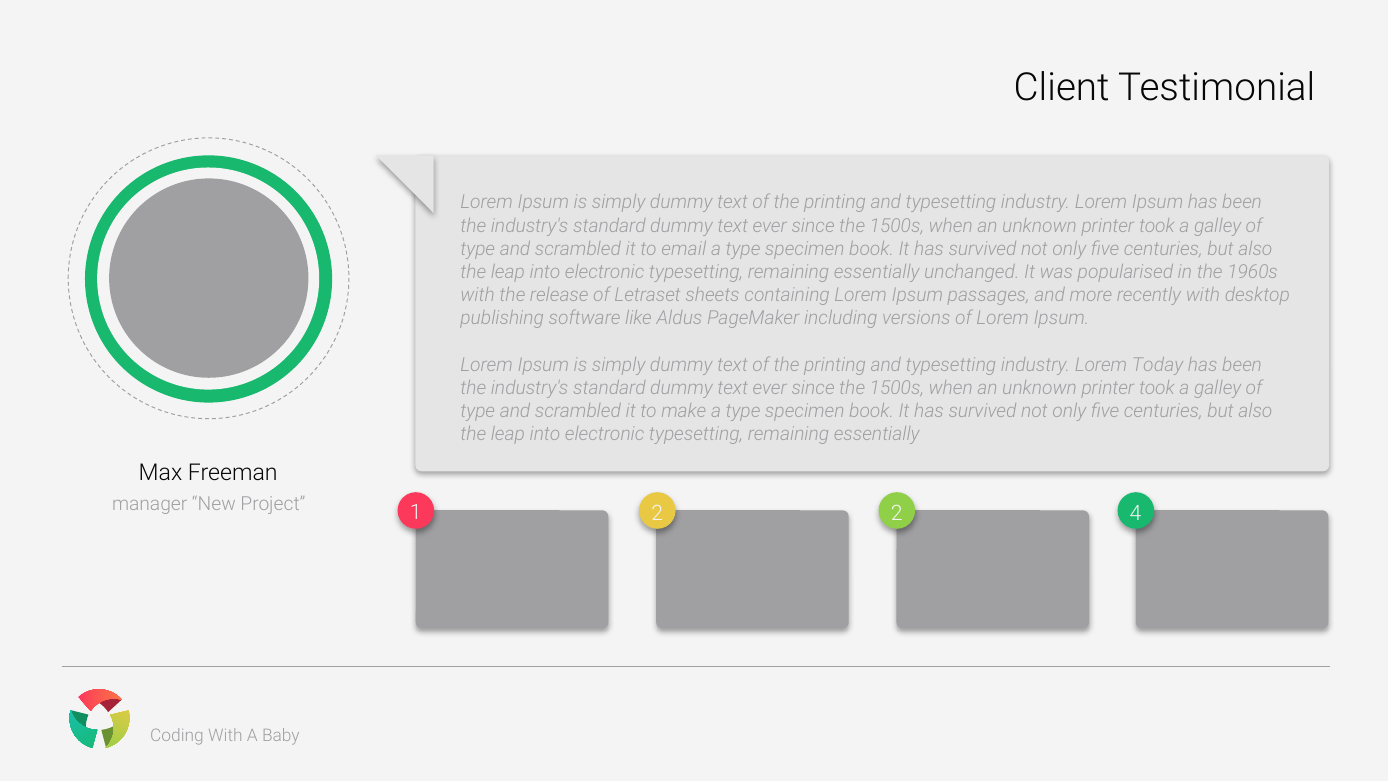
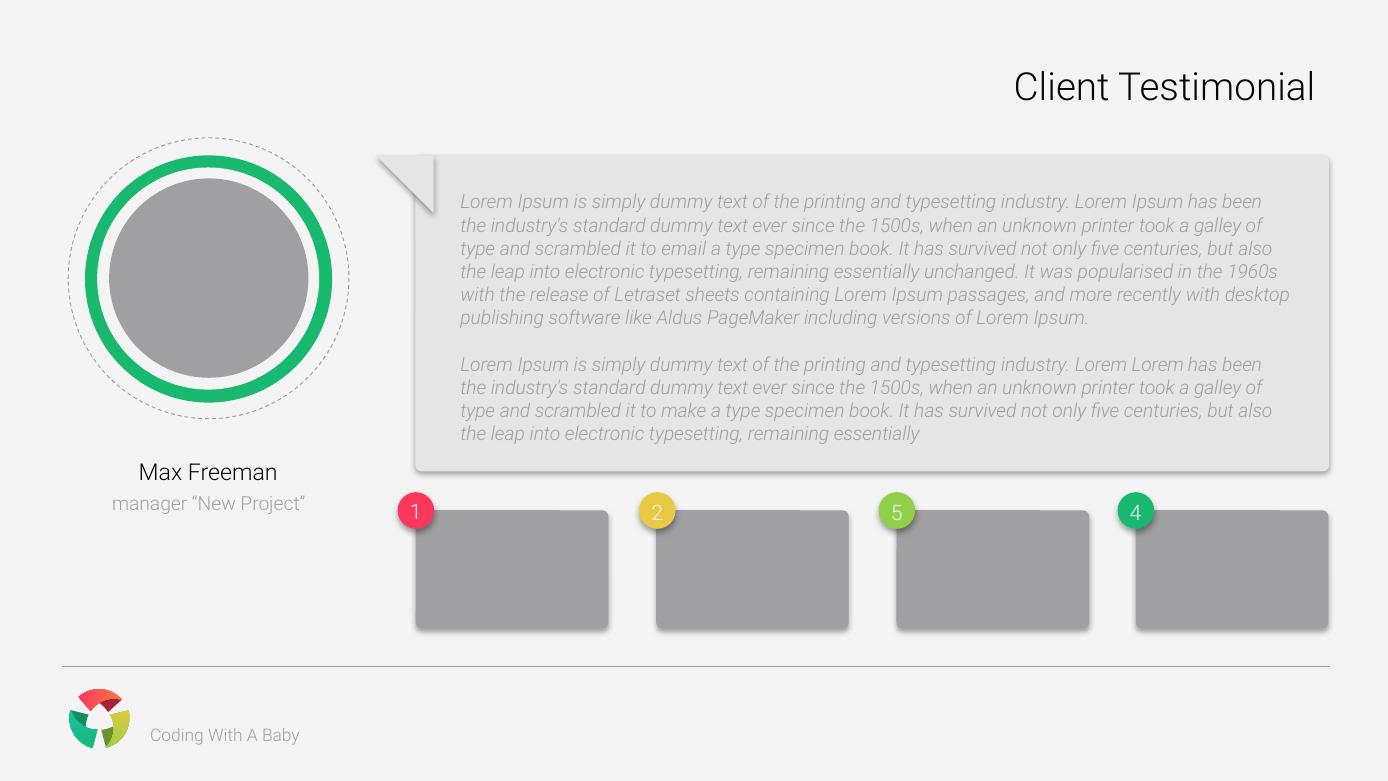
Lorem Today: Today -> Lorem
2 2: 2 -> 5
